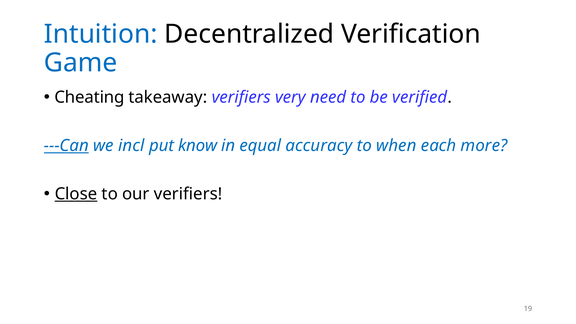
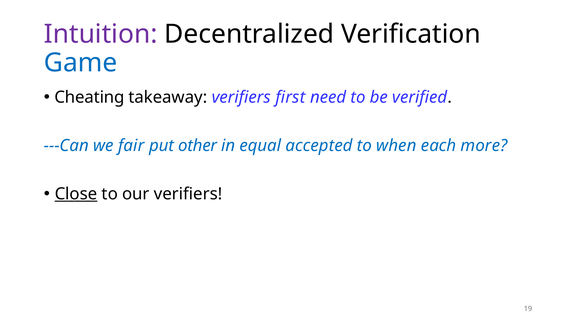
Intuition colour: blue -> purple
very: very -> first
---Can underline: present -> none
incl: incl -> fair
know: know -> other
accuracy: accuracy -> accepted
